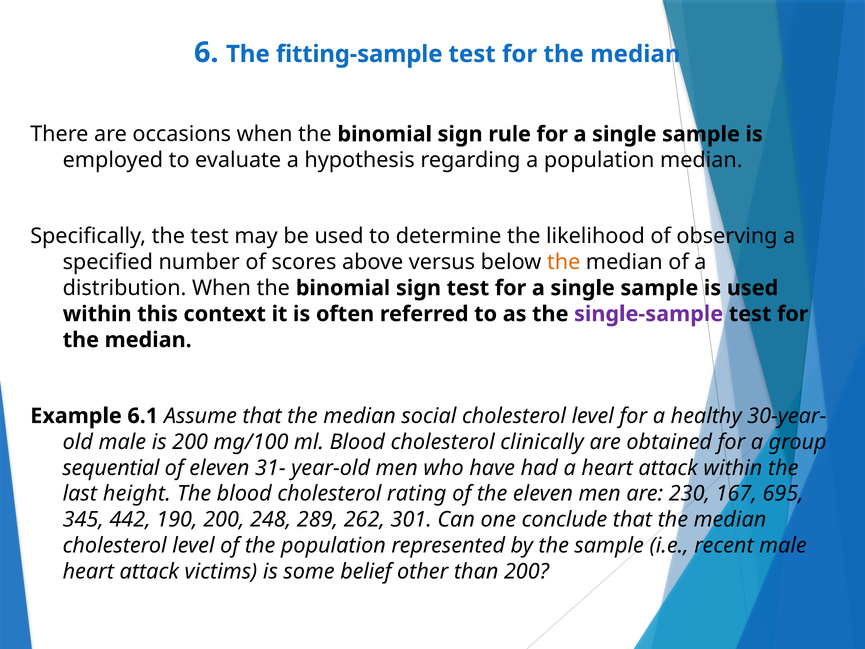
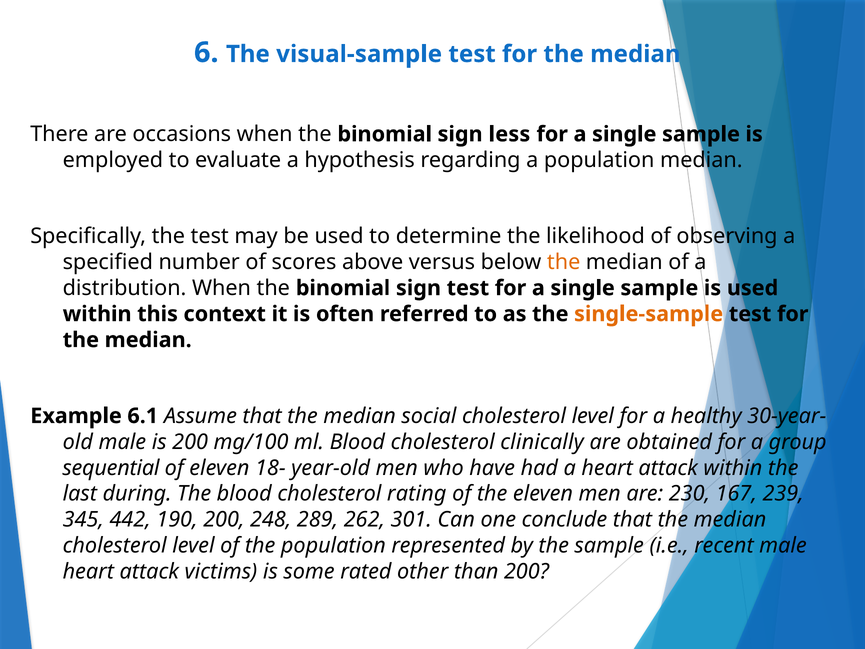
fitting-sample: fitting-sample -> visual-sample
rule: rule -> less
single-sample colour: purple -> orange
31-: 31- -> 18-
height: height -> during
695: 695 -> 239
belief: belief -> rated
